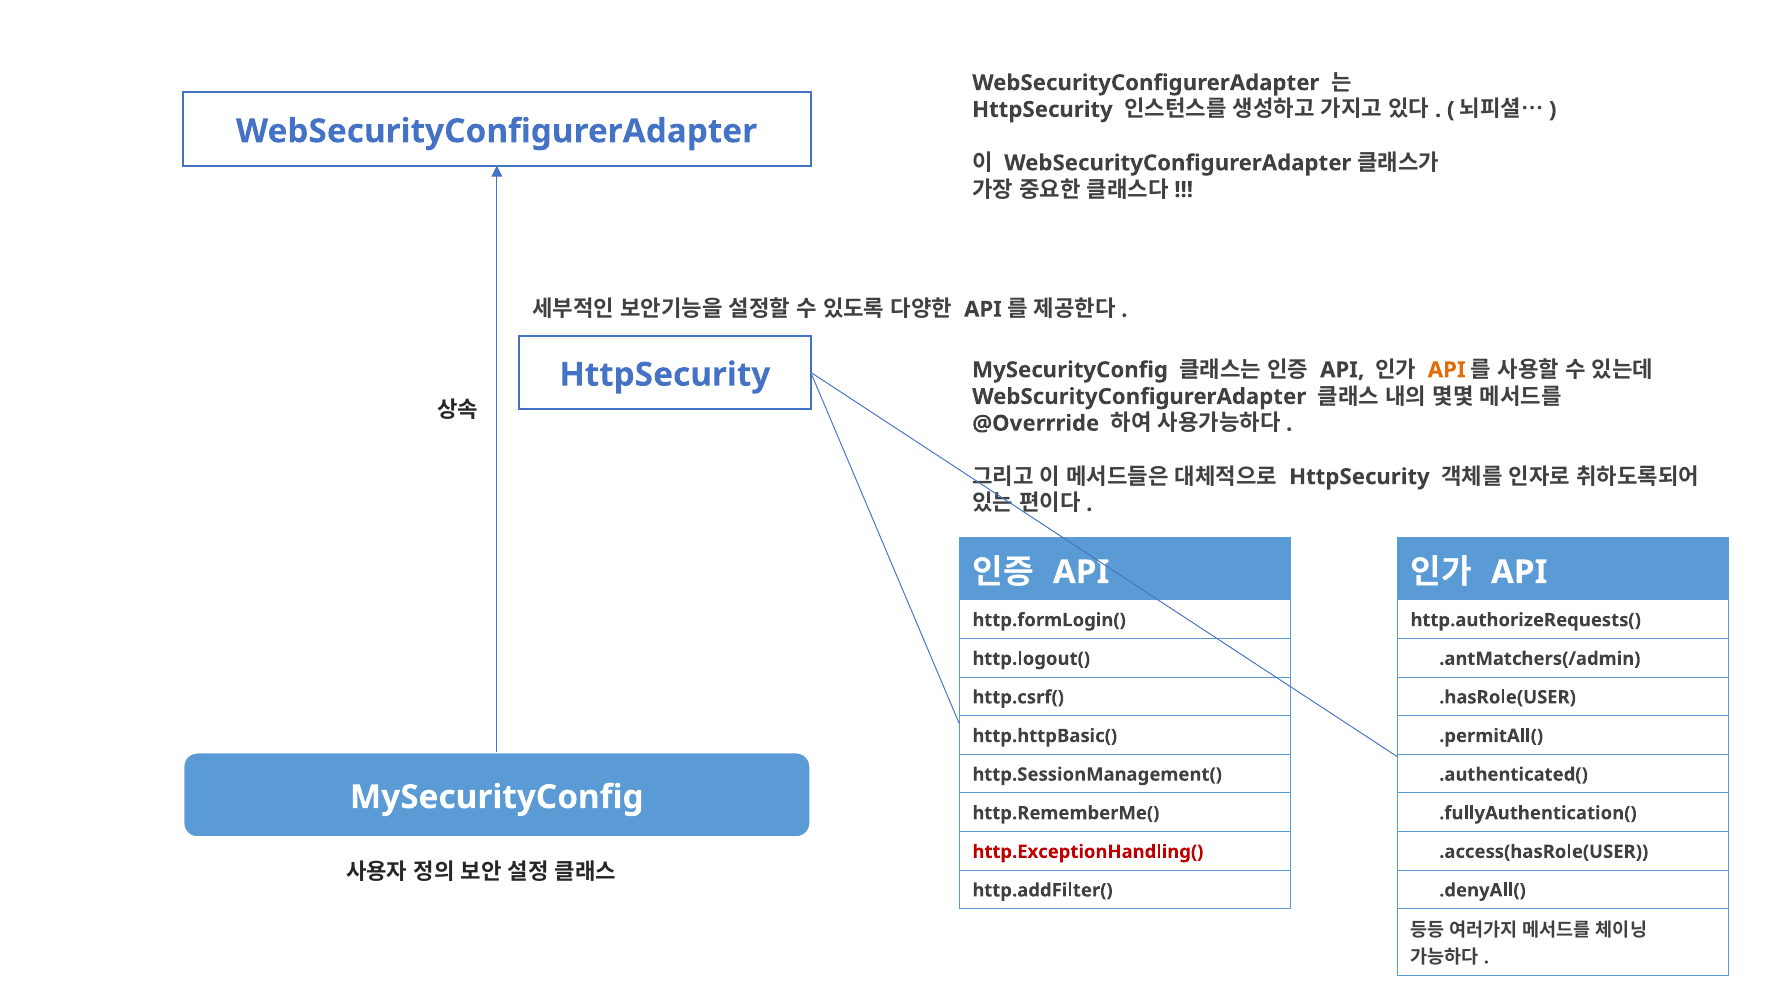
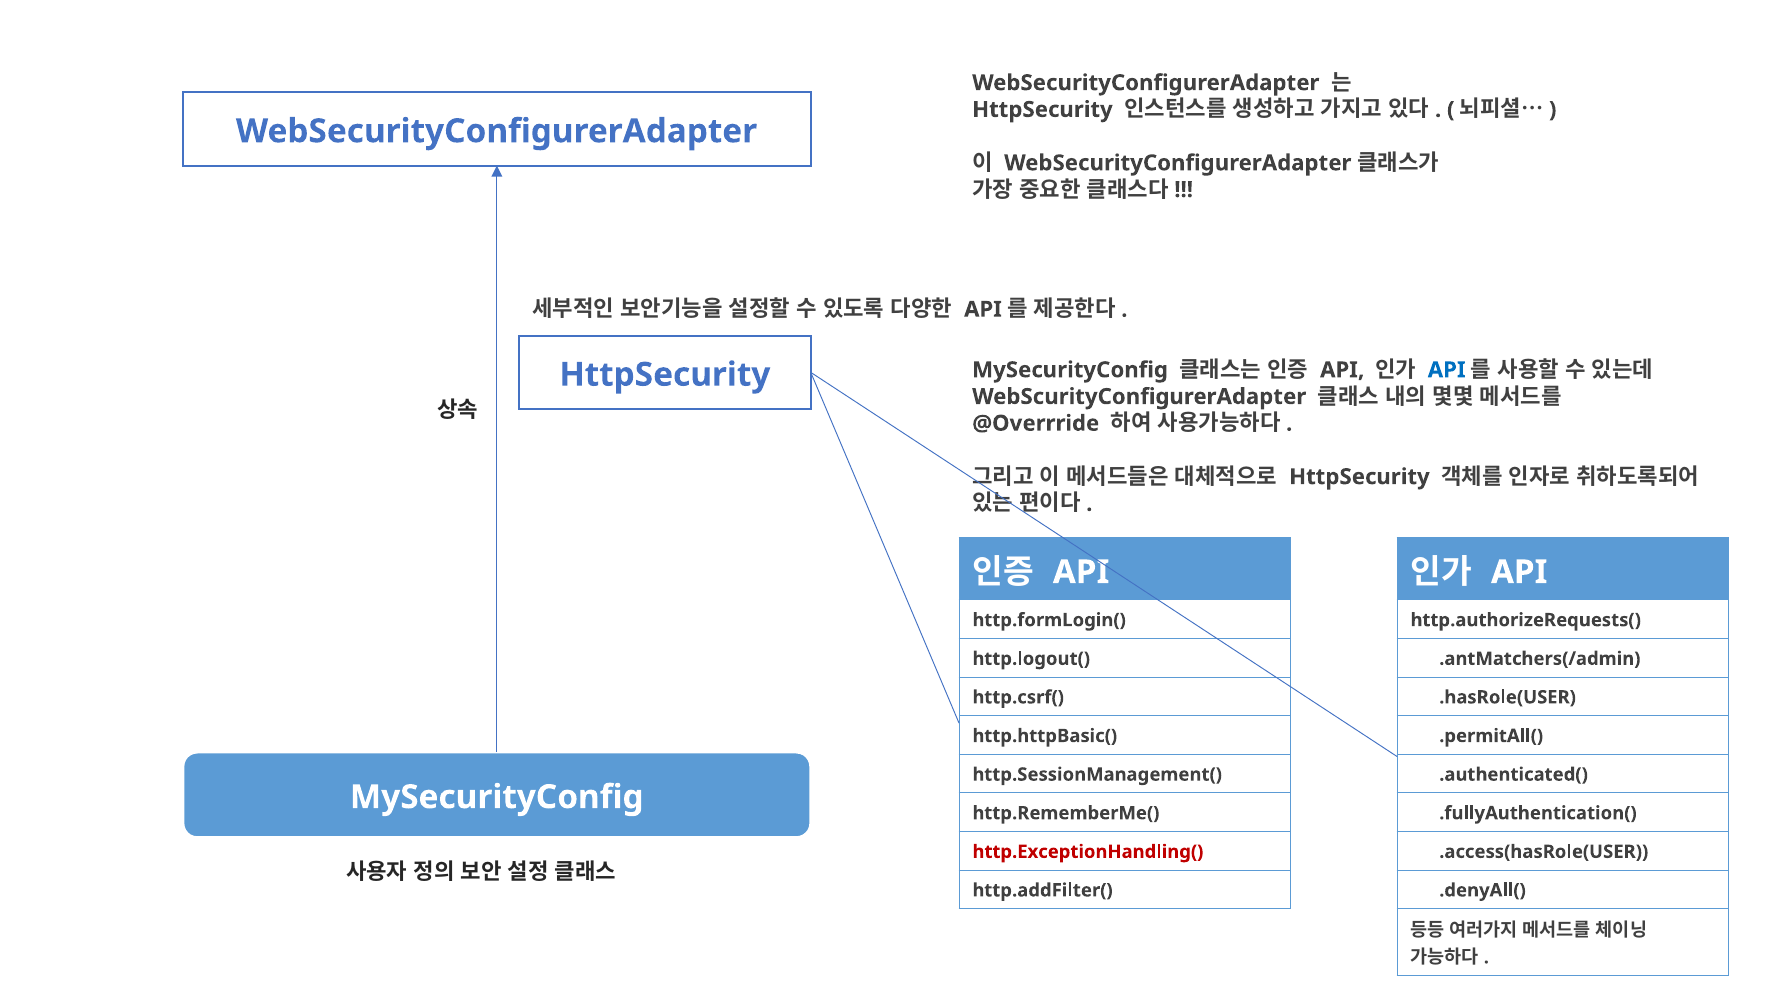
API at (1447, 370) colour: orange -> blue
